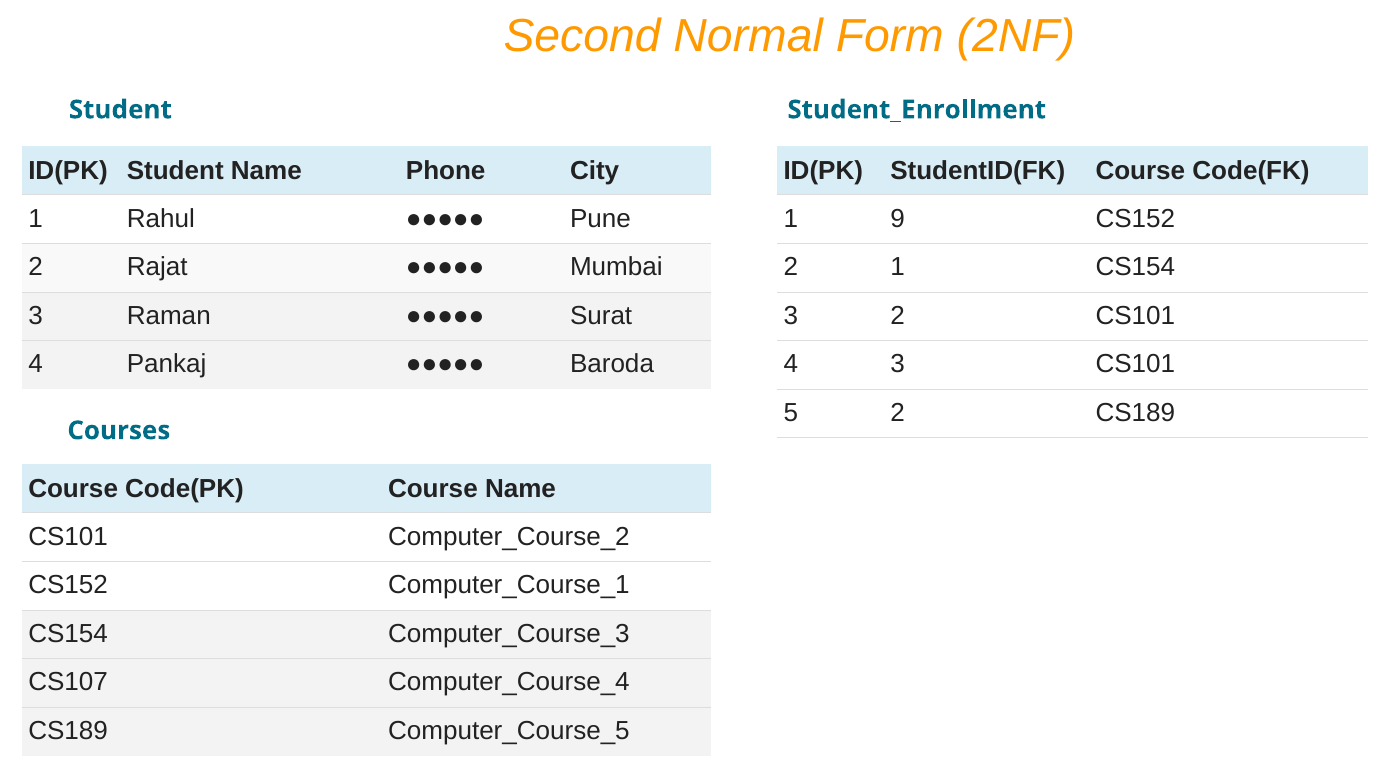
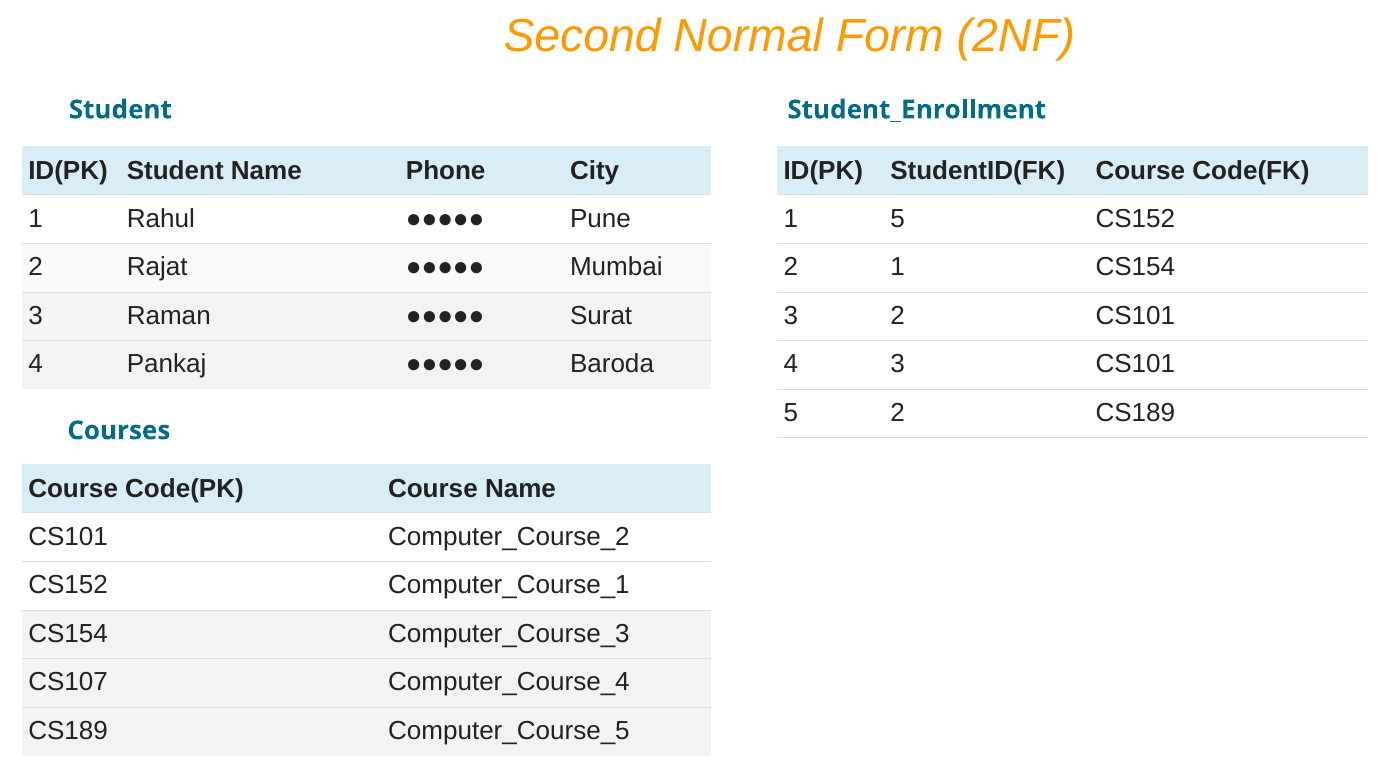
1 9: 9 -> 5
